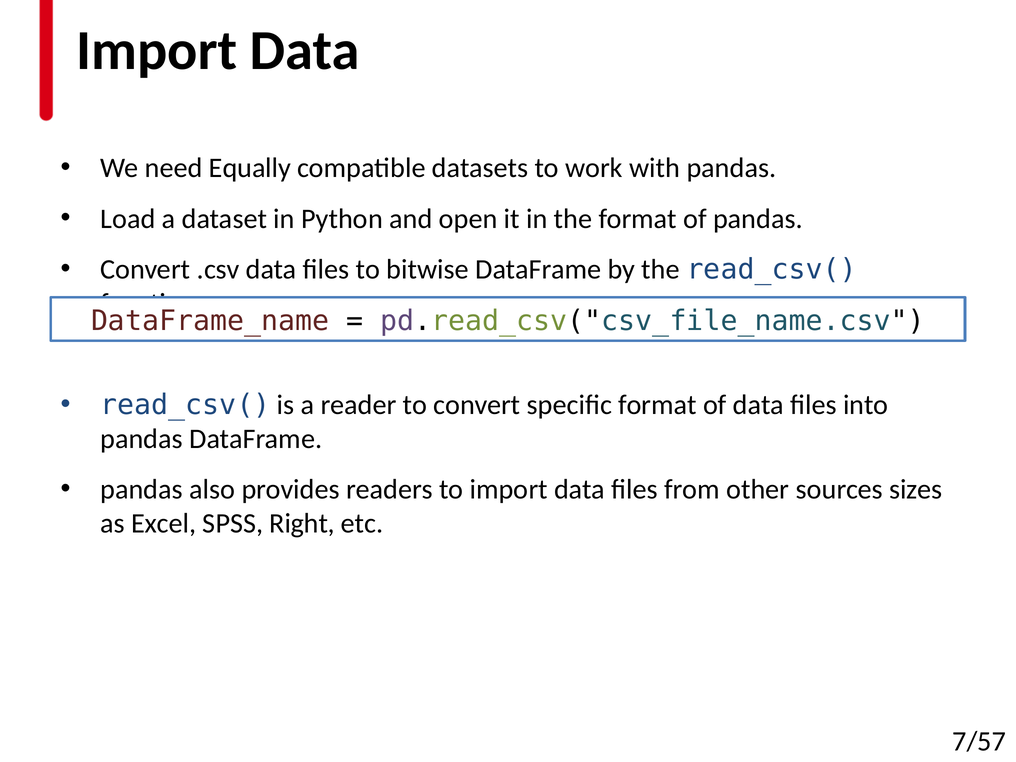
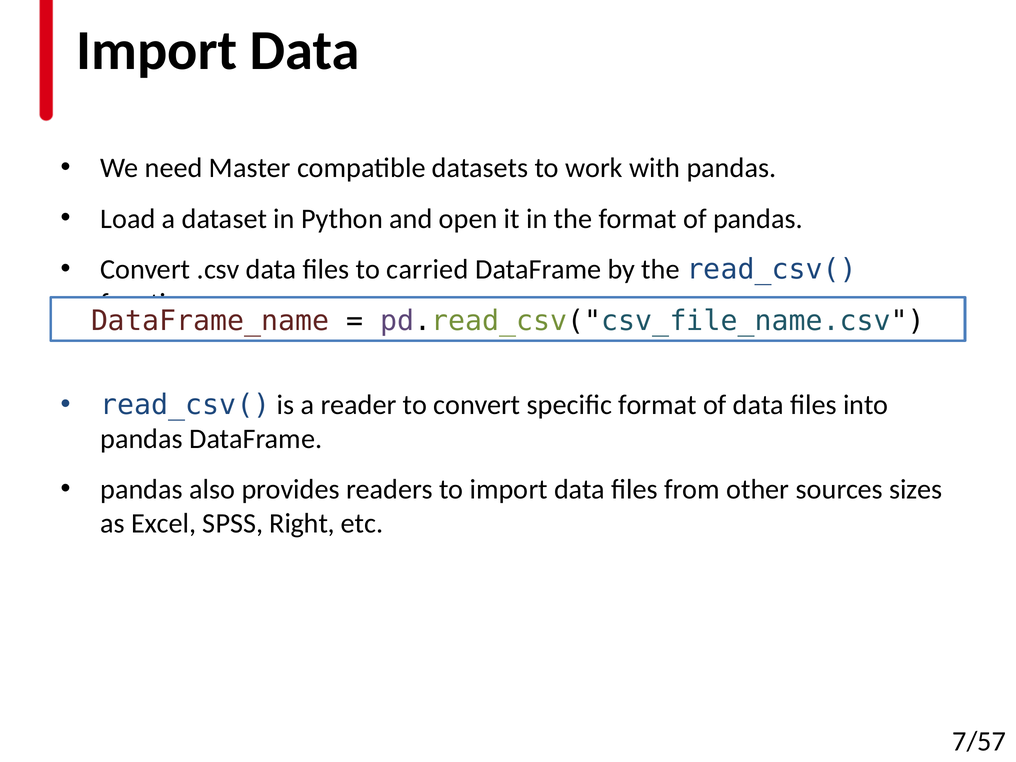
Equally: Equally -> Master
bitwise: bitwise -> carried
